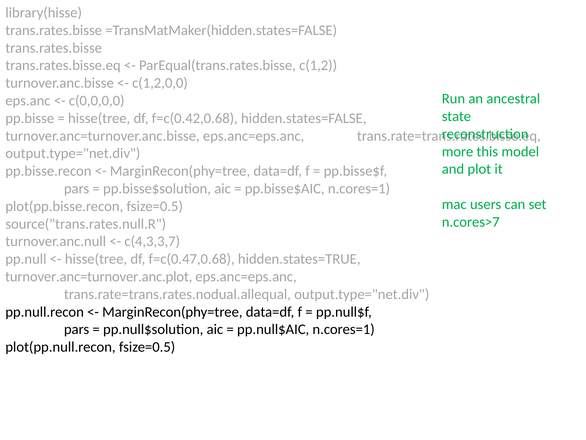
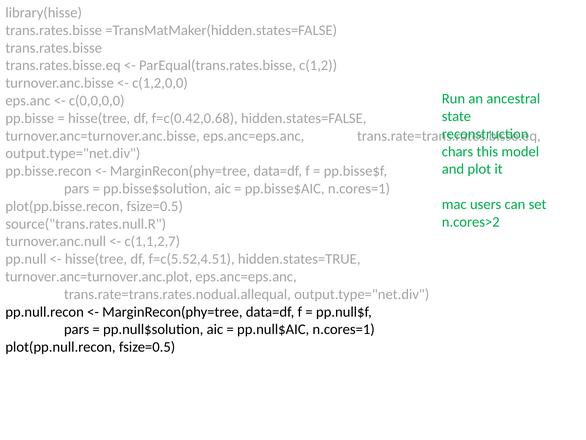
more: more -> chars
n.cores>7: n.cores>7 -> n.cores>2
c(4,3,3,7: c(4,3,3,7 -> c(1,1,2,7
f=c(0.47,0.68: f=c(0.47,0.68 -> f=c(5.52,4.51
